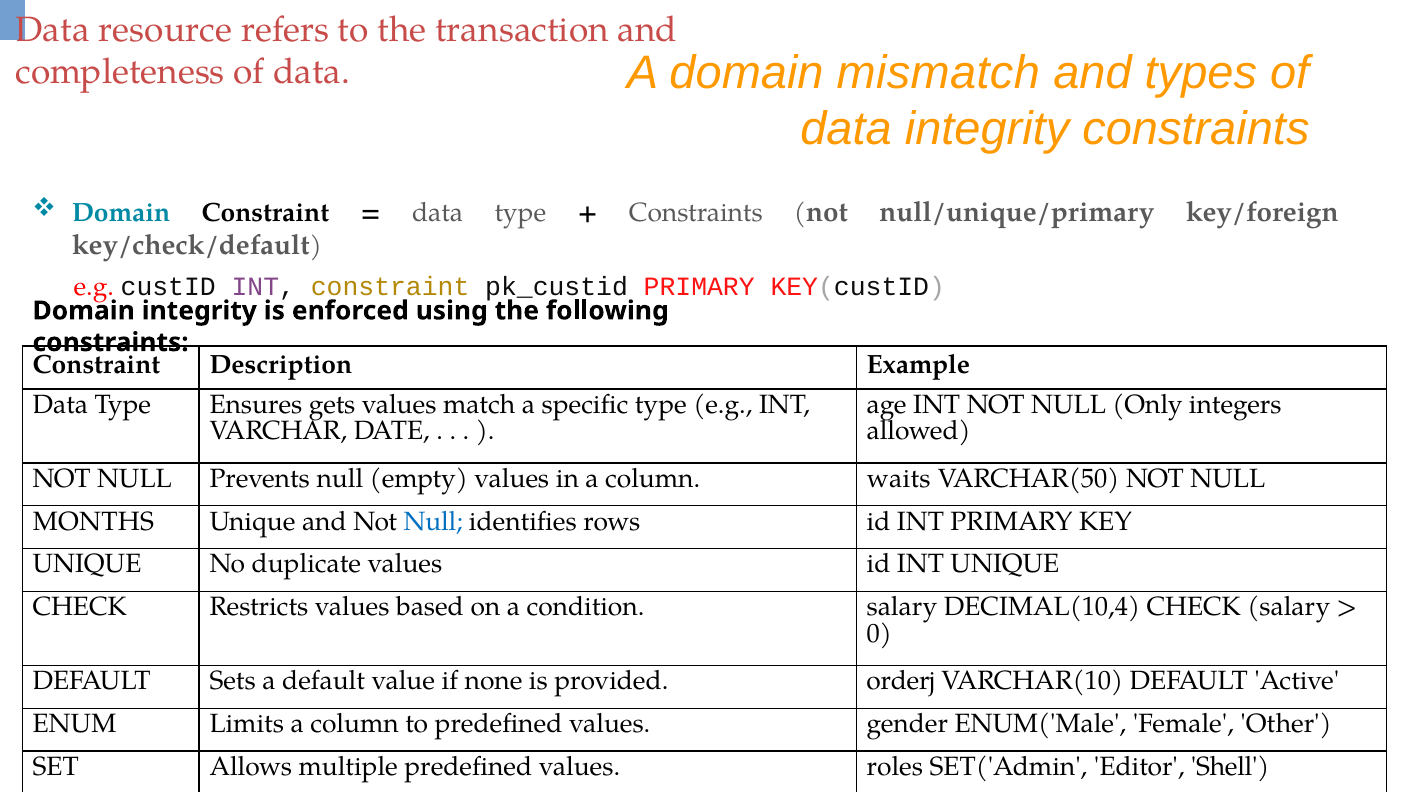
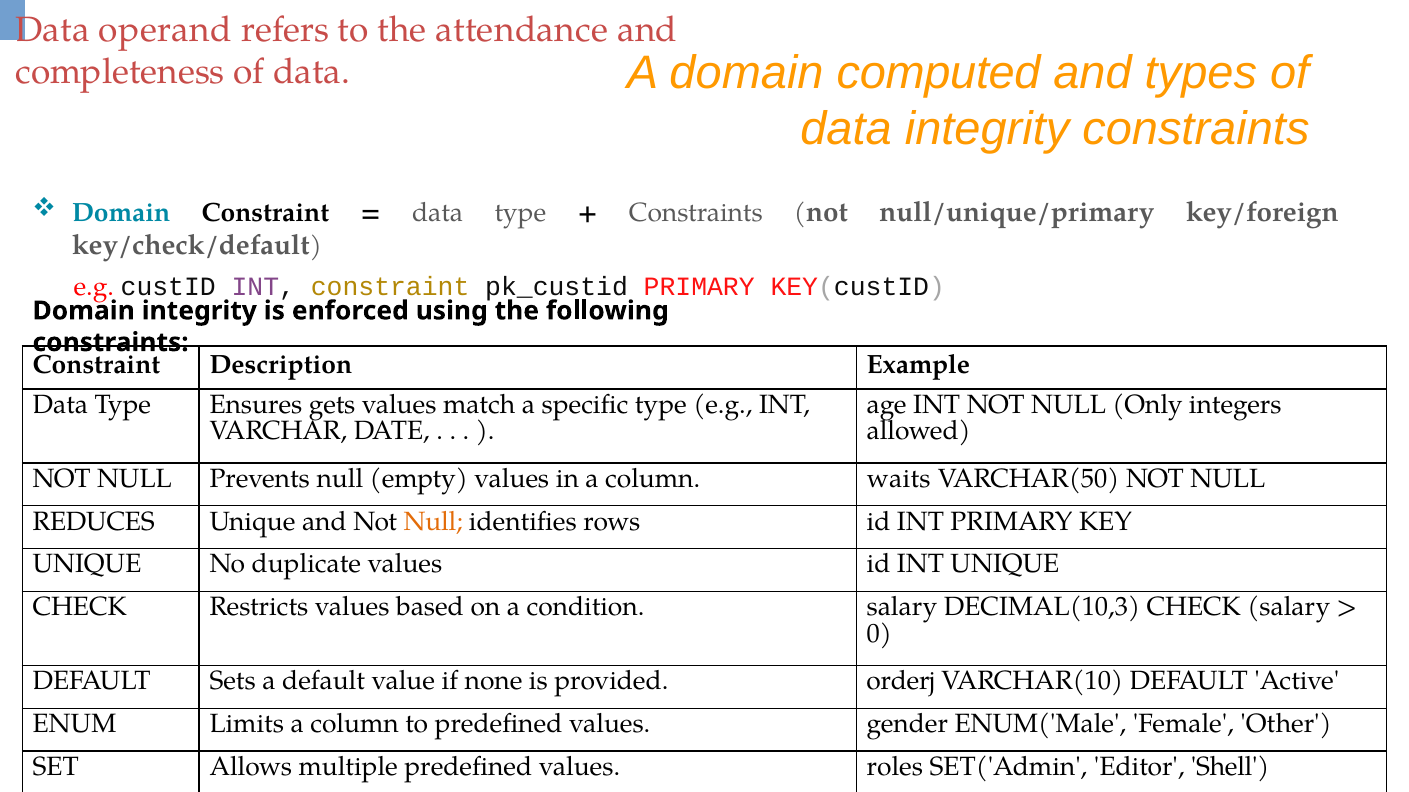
resource: resource -> operand
transaction: transaction -> attendance
mismatch: mismatch -> computed
MONTHS: MONTHS -> REDUCES
Null at (433, 522) colour: blue -> orange
DECIMAL(10,4: DECIMAL(10,4 -> DECIMAL(10,3
